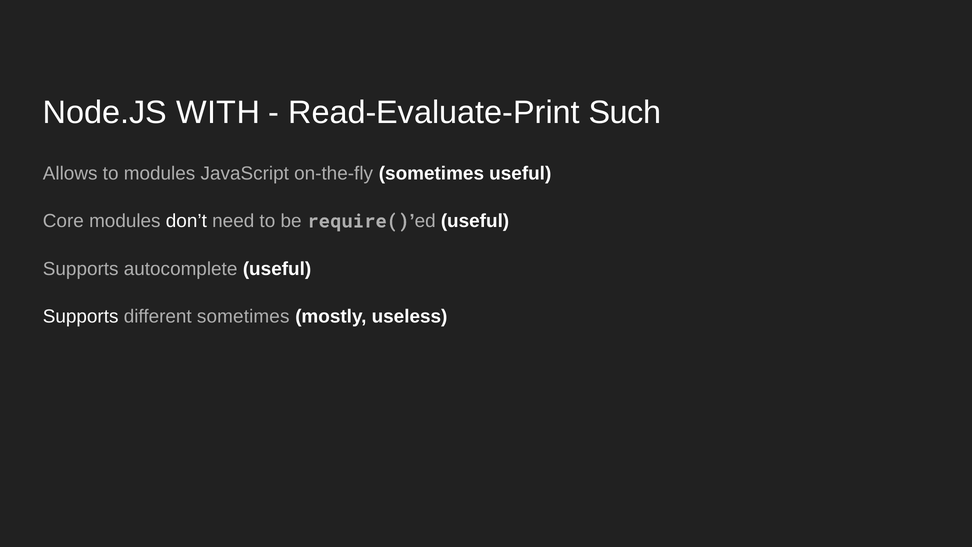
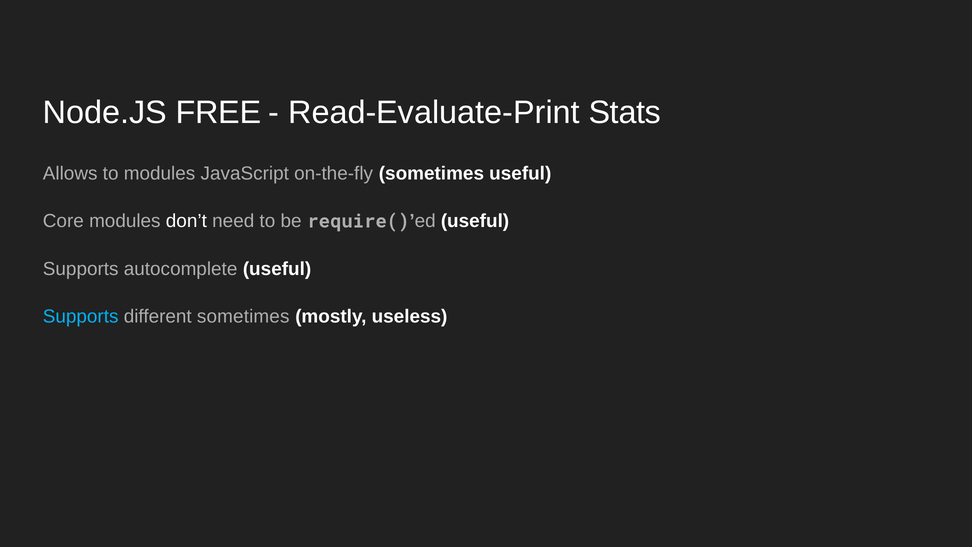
WITH: WITH -> FREE
Such: Such -> Stats
Supports at (81, 316) colour: white -> light blue
